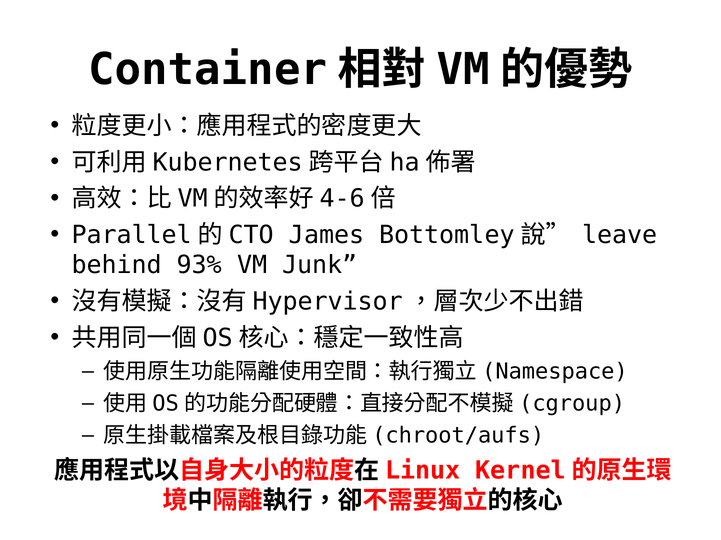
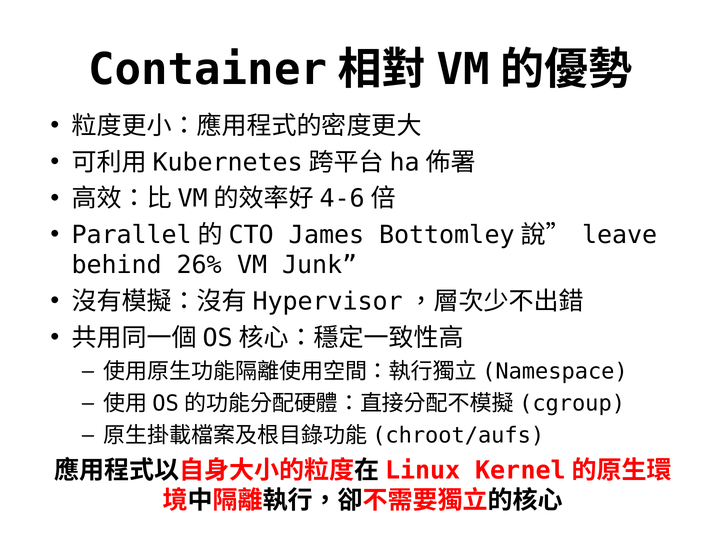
93%: 93% -> 26%
